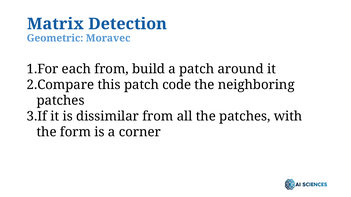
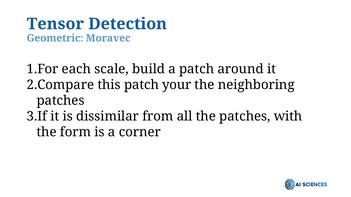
Matrix: Matrix -> Tensor
each from: from -> scale
code: code -> your
